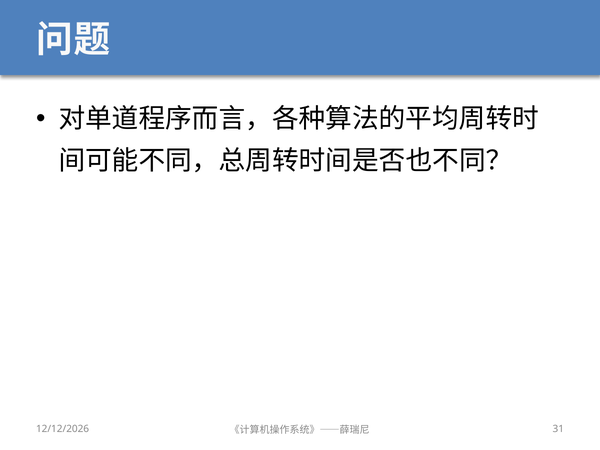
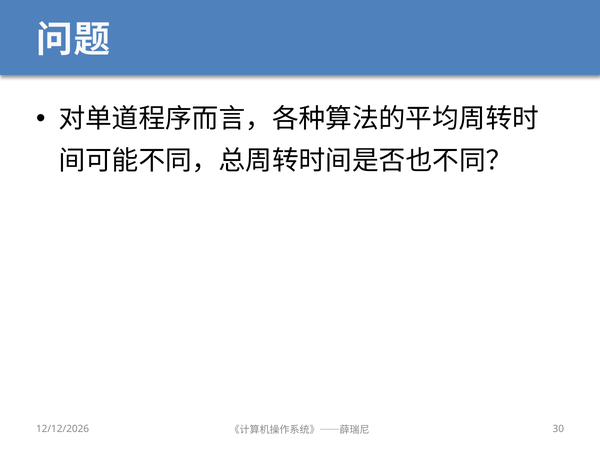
31: 31 -> 30
